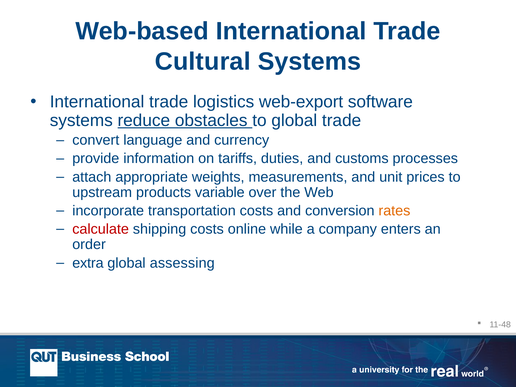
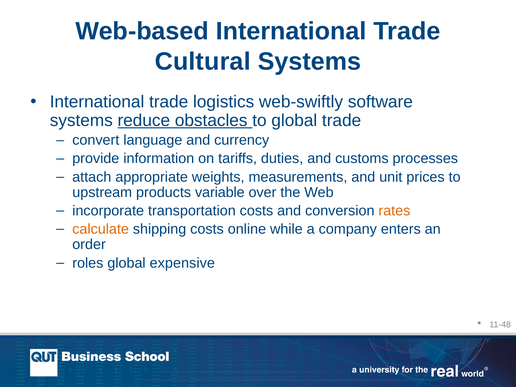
web-export: web-export -> web-swiftly
calculate colour: red -> orange
extra: extra -> roles
assessing: assessing -> expensive
